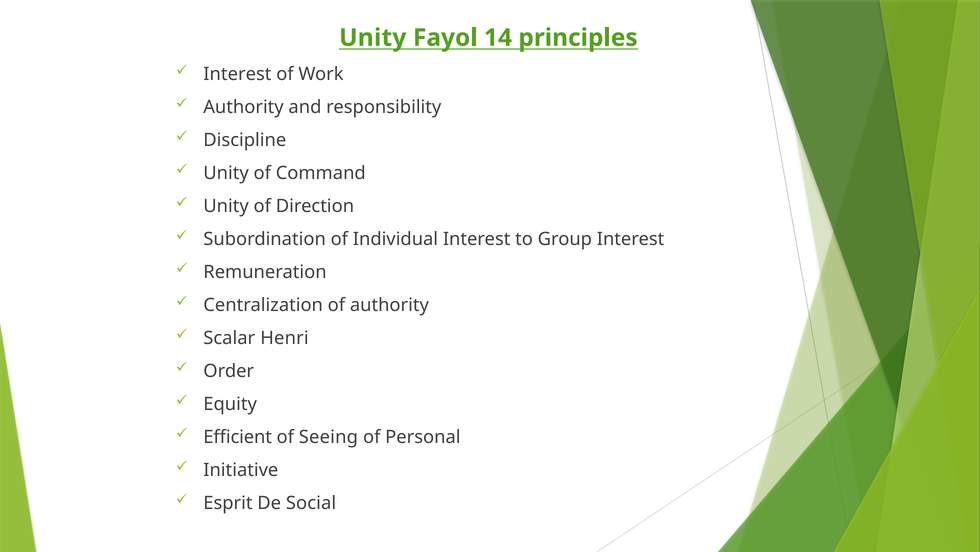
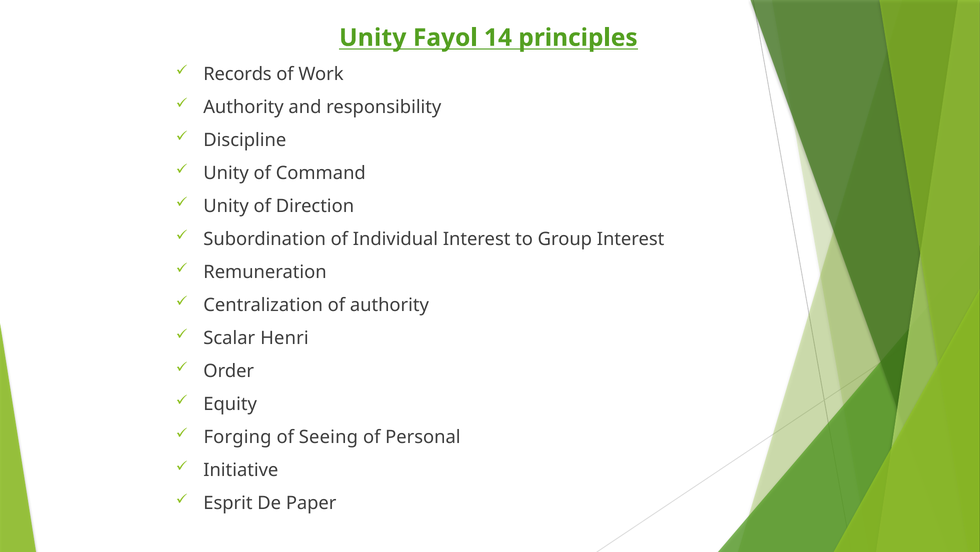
Interest at (237, 74): Interest -> Records
Efficient: Efficient -> Forging
Social: Social -> Paper
